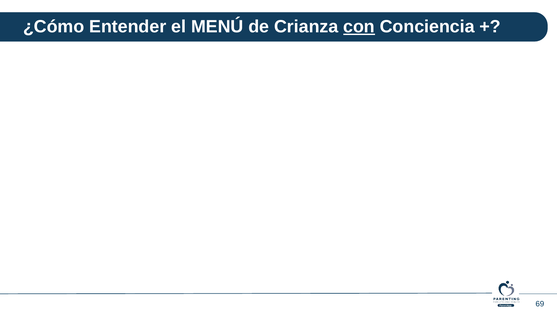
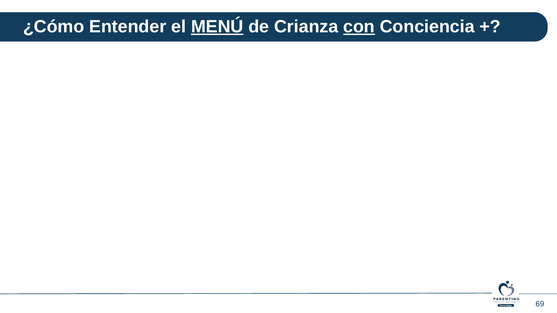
MENÚ underline: none -> present
